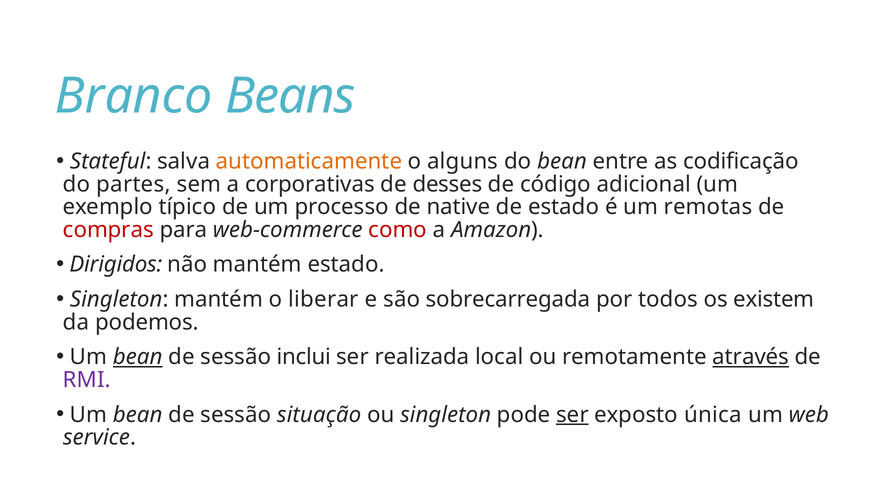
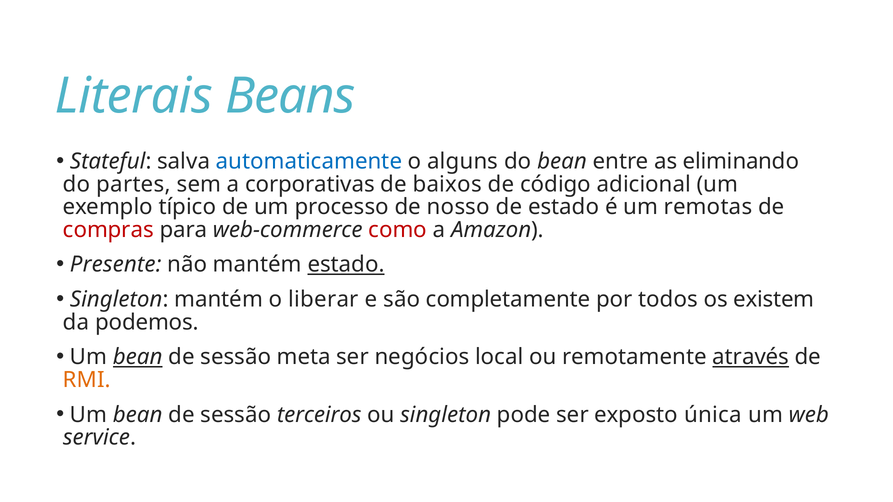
Branco: Branco -> Literais
automaticamente colour: orange -> blue
codificação: codificação -> eliminando
desses: desses -> baixos
native: native -> nosso
Dirigidos: Dirigidos -> Presente
estado at (346, 265) underline: none -> present
sobrecarregada: sobrecarregada -> completamente
inclui: inclui -> meta
realizada: realizada -> negócios
RMI colour: purple -> orange
situação: situação -> terceiros
ser at (572, 415) underline: present -> none
